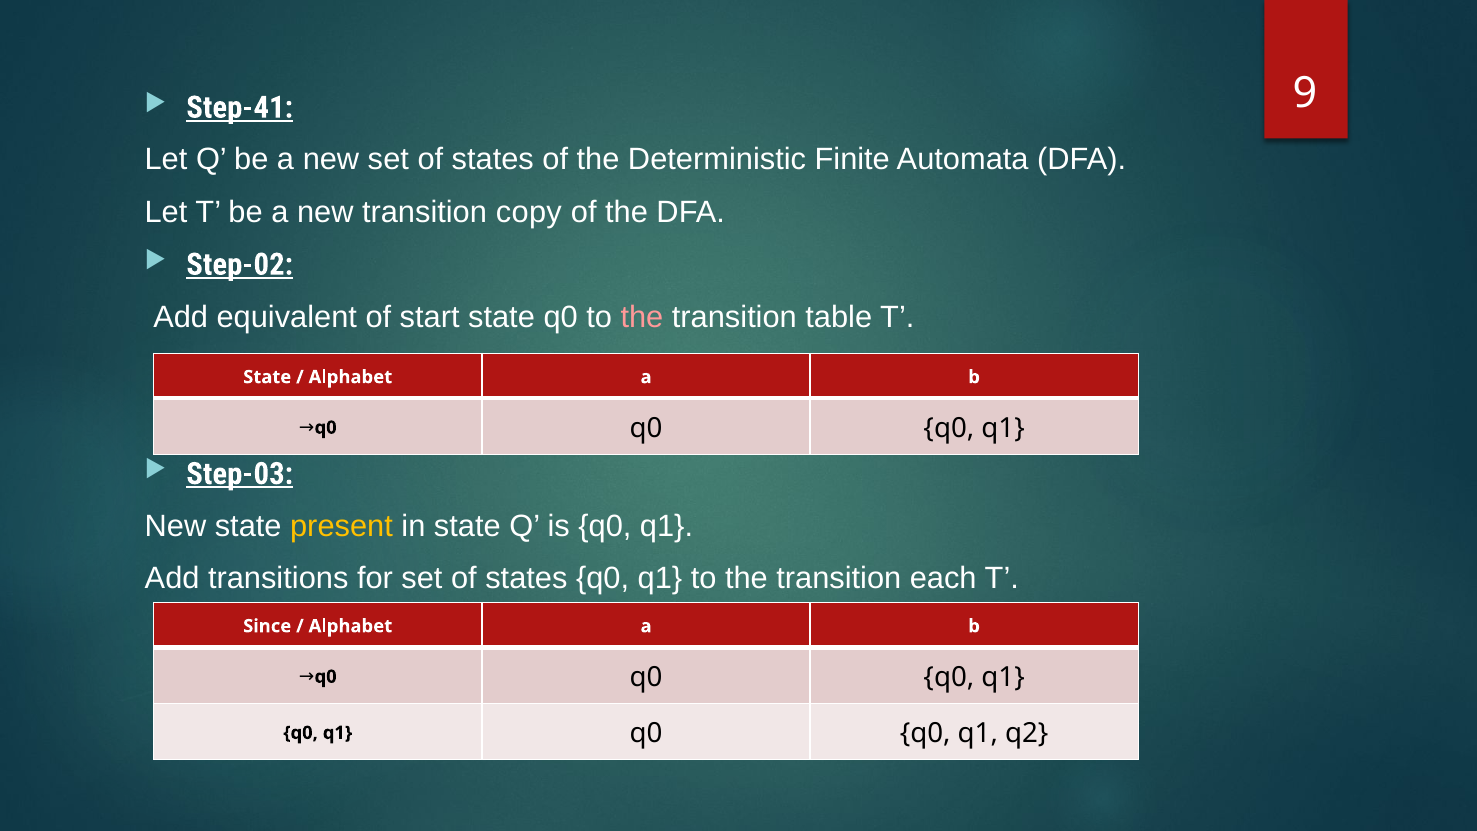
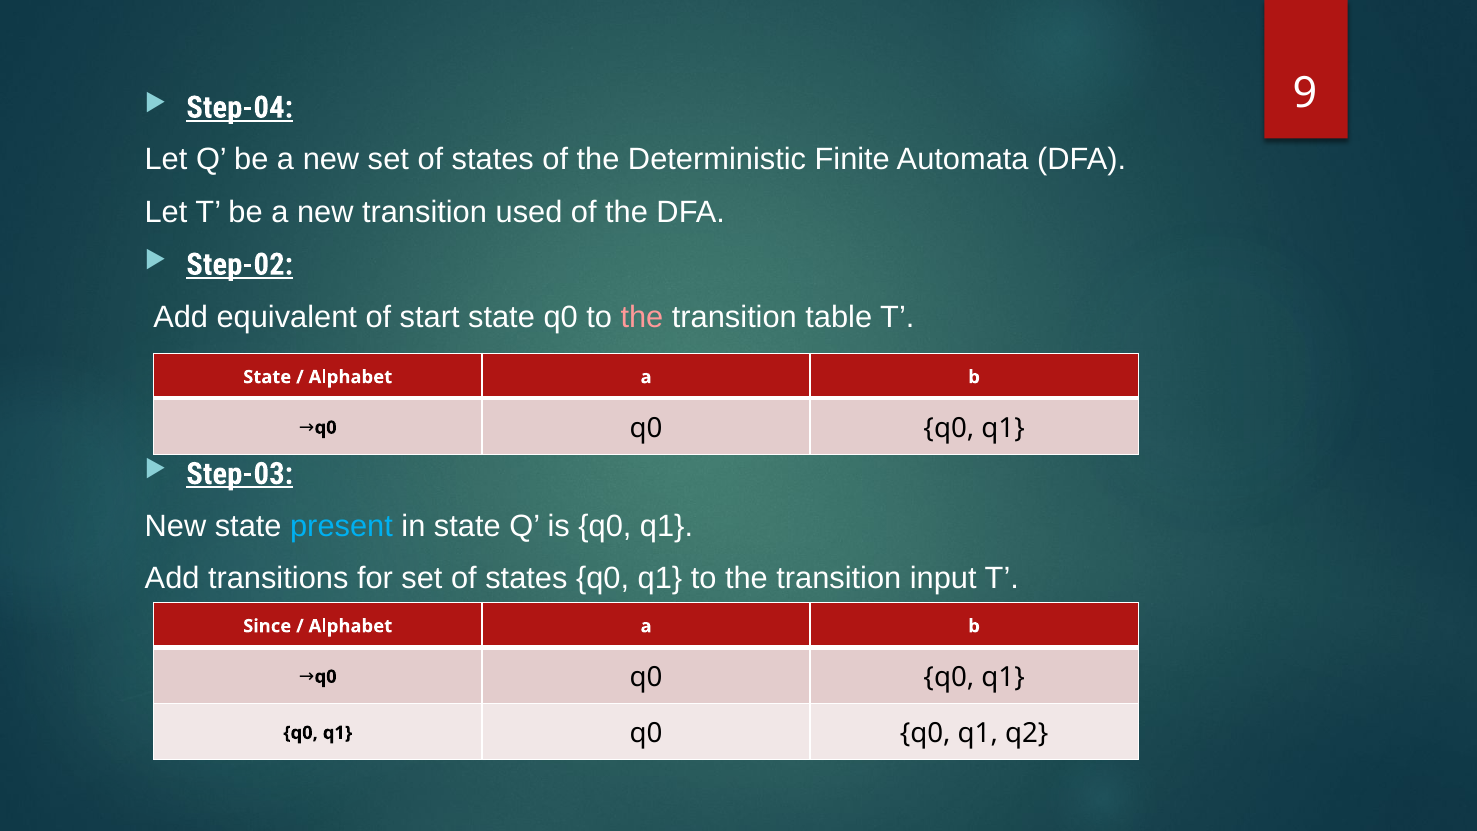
Step-41: Step-41 -> Step-04
copy: copy -> used
present colour: yellow -> light blue
each: each -> input
